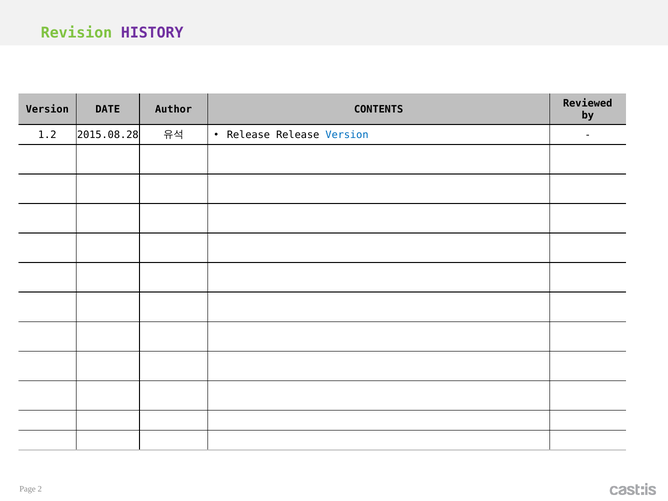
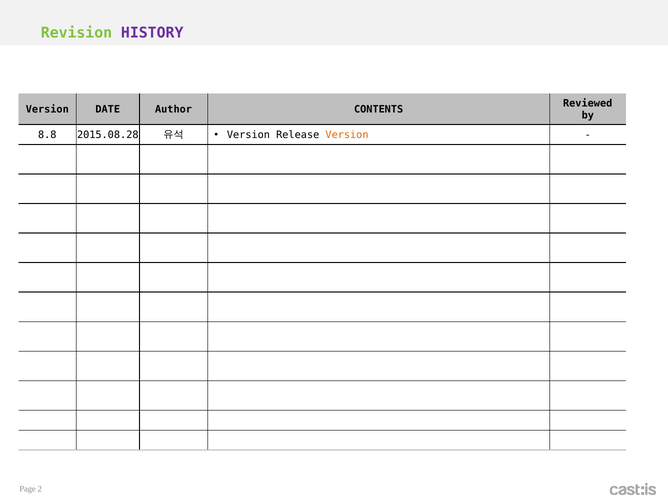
1.2: 1.2 -> 8.8
Release at (248, 135): Release -> Version
Version at (347, 135) colour: blue -> orange
